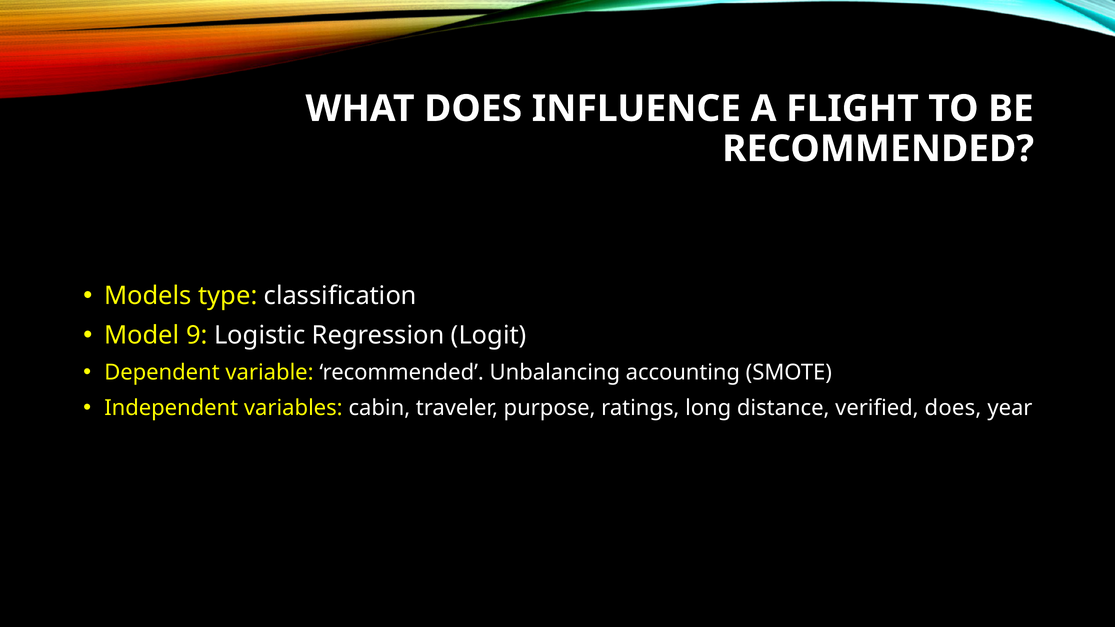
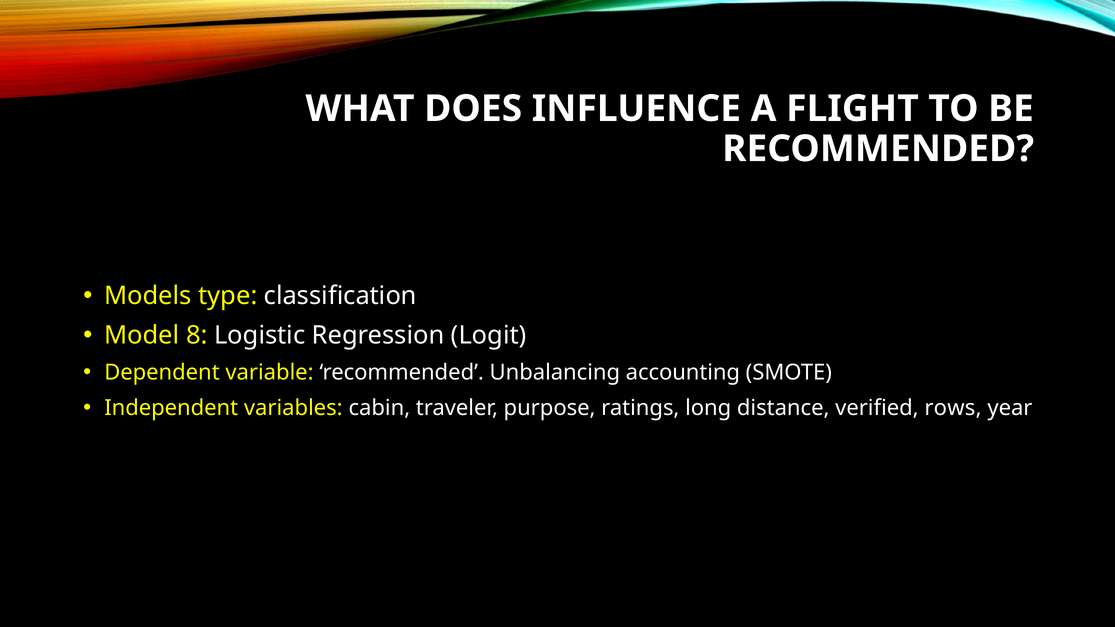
9: 9 -> 8
verified does: does -> rows
